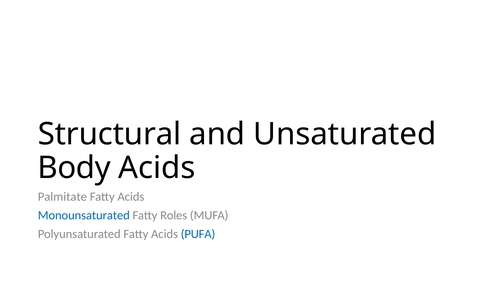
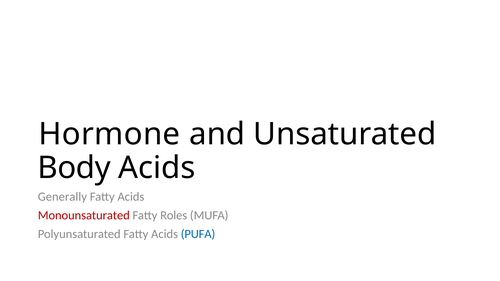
Structural: Structural -> Hormone
Palmitate: Palmitate -> Generally
Monounsaturated colour: blue -> red
